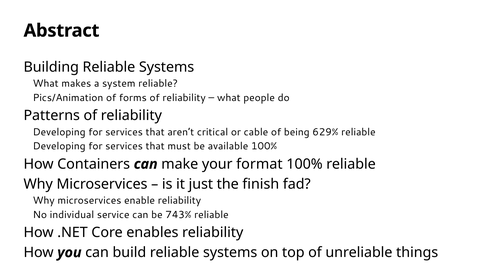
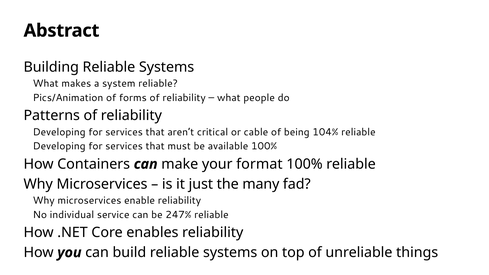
629%: 629% -> 104%
finish: finish -> many
743%: 743% -> 247%
